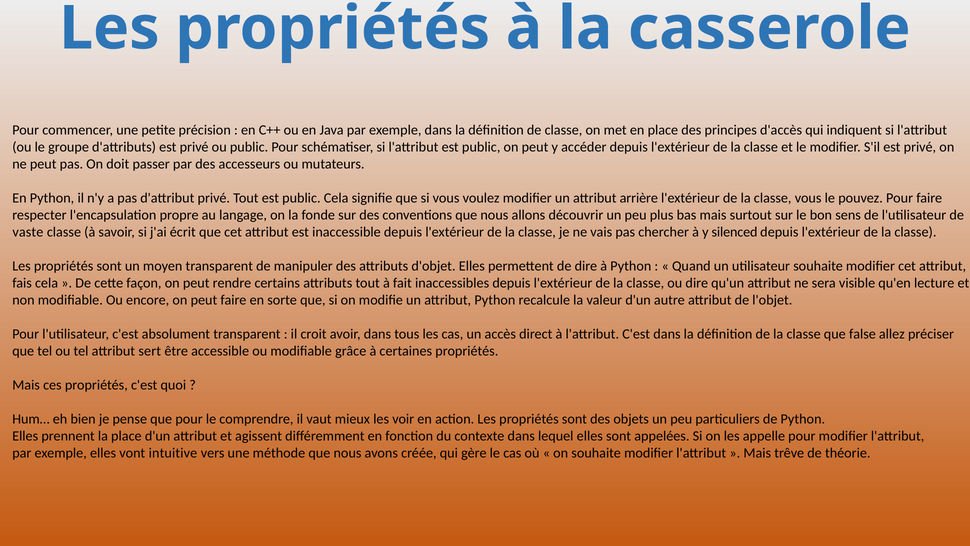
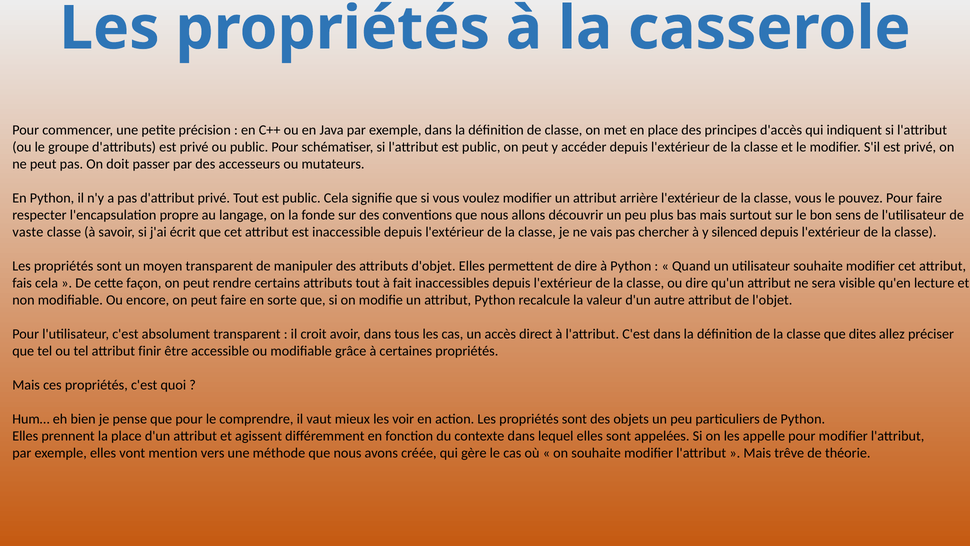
false: false -> dites
sert: sert -> finir
intuitive: intuitive -> mention
